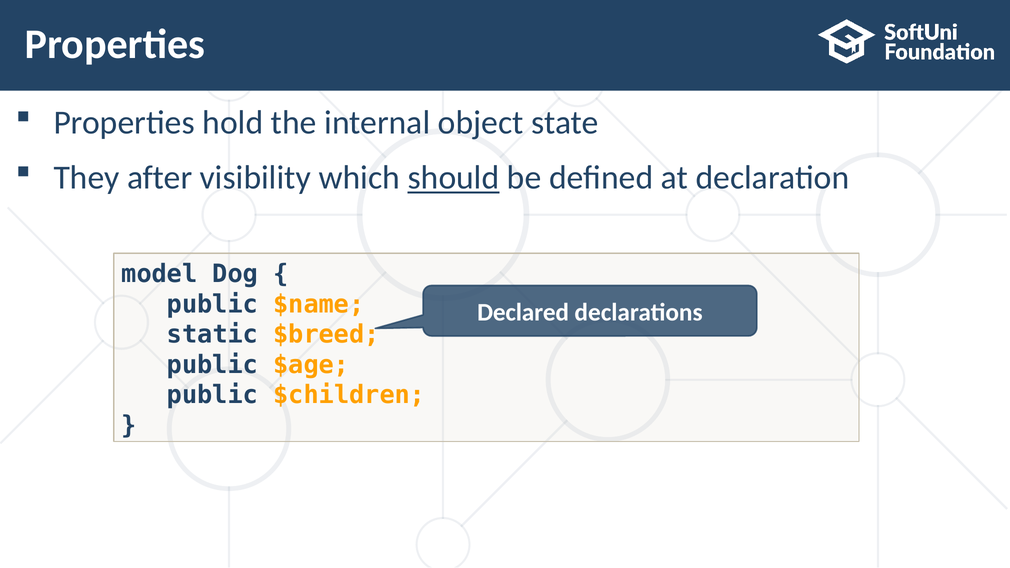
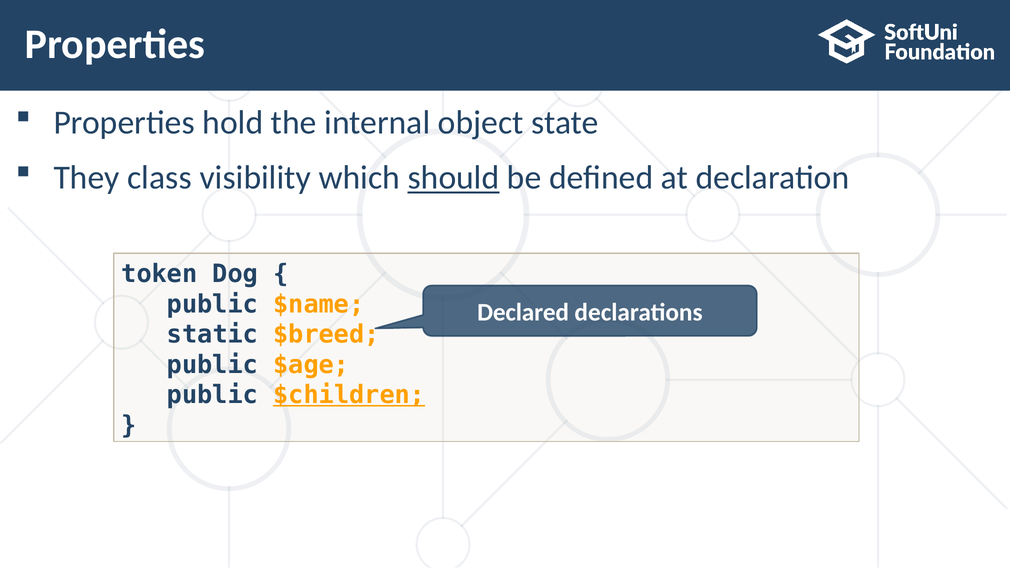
after: after -> class
model: model -> token
$children underline: none -> present
